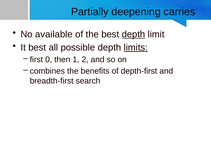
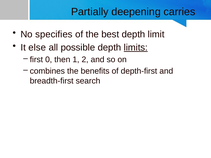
available: available -> specifies
depth at (133, 34) underline: present -> none
It best: best -> else
